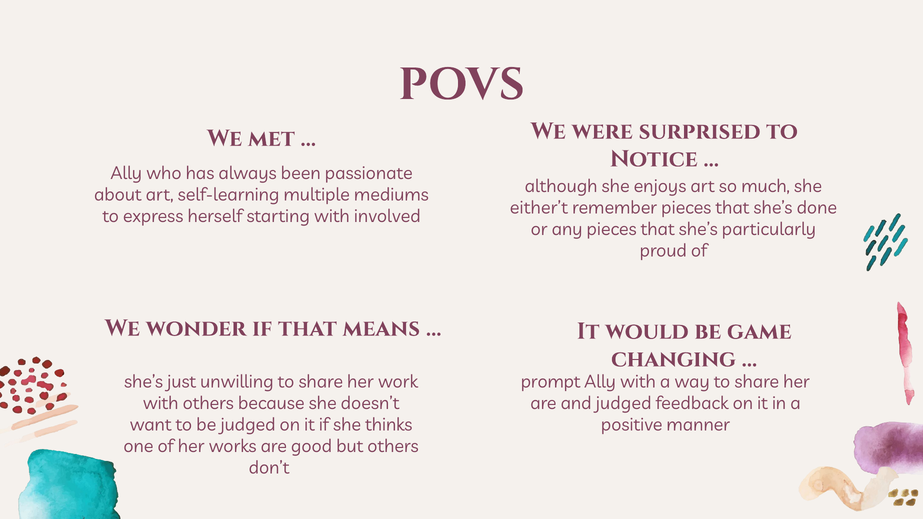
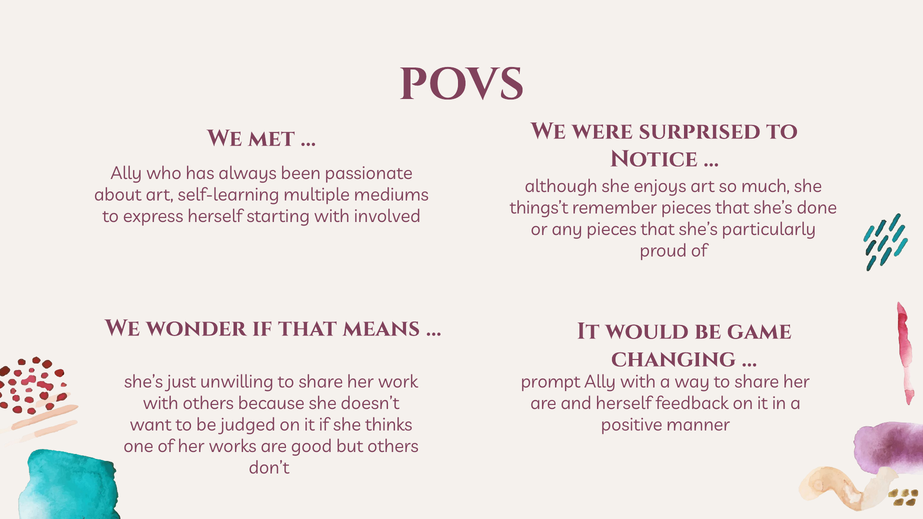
either’t: either’t -> things’t
and judged: judged -> herself
